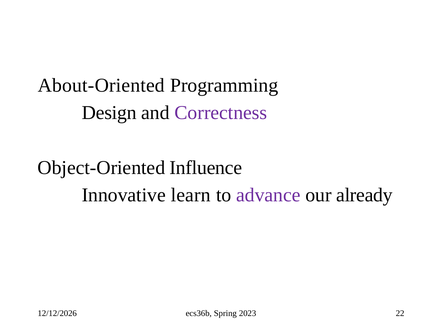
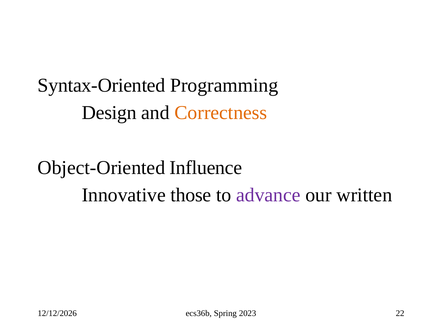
About-Oriented: About-Oriented -> Syntax-Oriented
Correctness colour: purple -> orange
learn: learn -> those
already: already -> written
